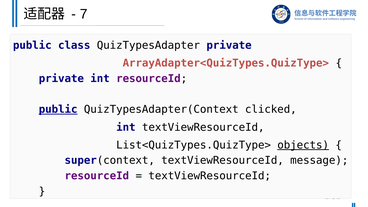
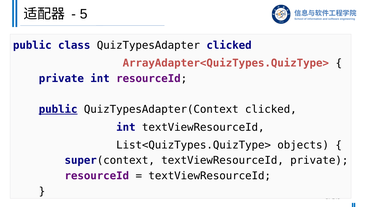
7: 7 -> 5
QuizTypesAdapter private: private -> clicked
objects underline: present -> none
textViewResourceId message: message -> private
